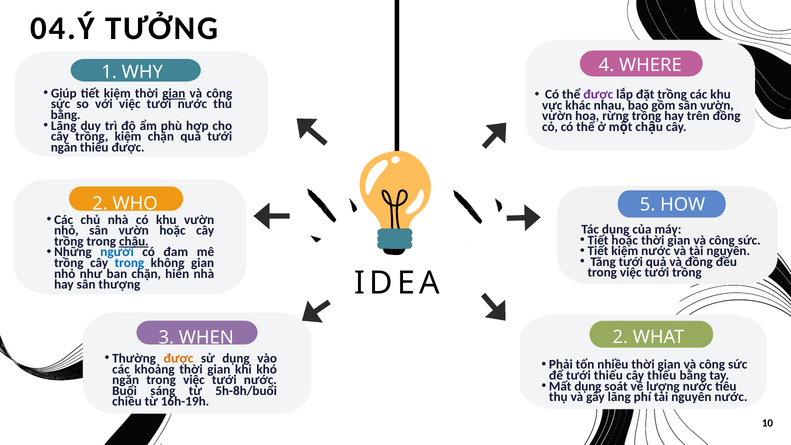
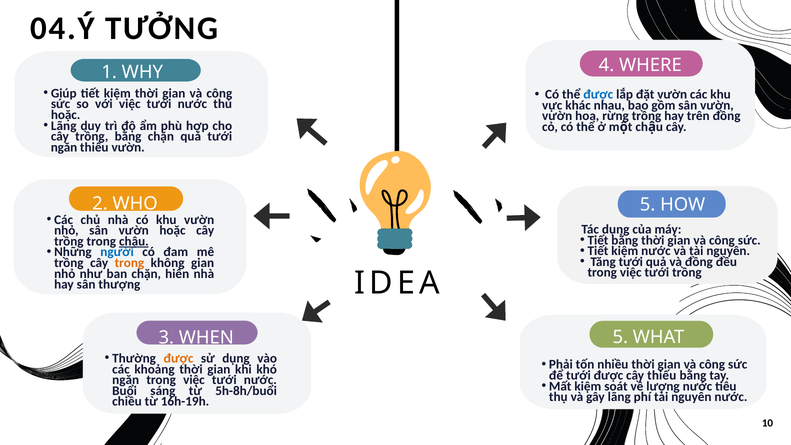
gian at (174, 93) underline: present -> none
được at (598, 94) colour: purple -> blue
đặt trồng: trồng -> vườn
bằng at (66, 115): bằng -> hoặc
trồng kiệm: kiệm -> bằng
thiếu được: được -> vườn
Tiết hoặc: hoặc -> bằng
trong at (129, 263) colour: blue -> orange
WHEN 2: 2 -> 5
tưới thiếu: thiếu -> được
Mất dụng: dụng -> kiệm
